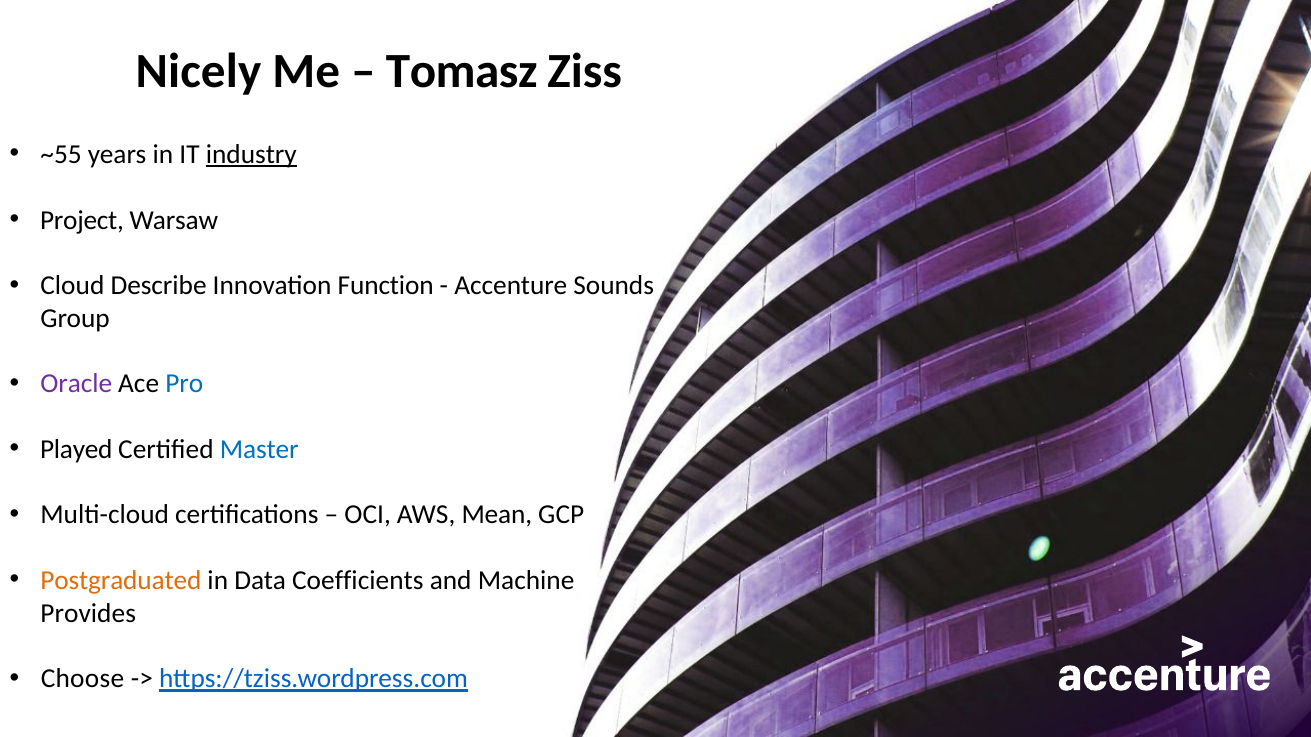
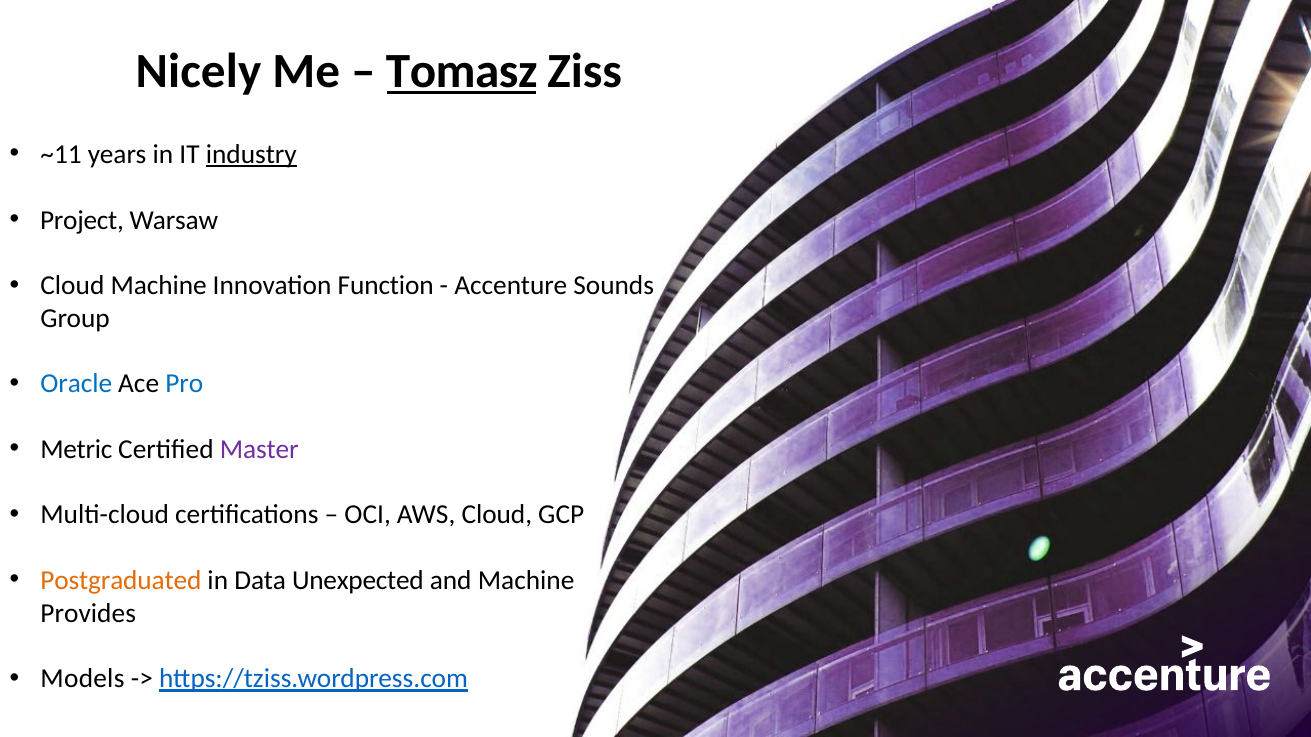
Tomasz underline: none -> present
~55: ~55 -> ~11
Cloud Describe: Describe -> Machine
Oracle colour: purple -> blue
Played: Played -> Metric
Master colour: blue -> purple
AWS Mean: Mean -> Cloud
Coefficients: Coefficients -> Unexpected
Choose: Choose -> Models
